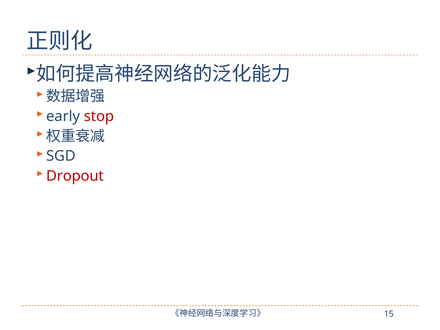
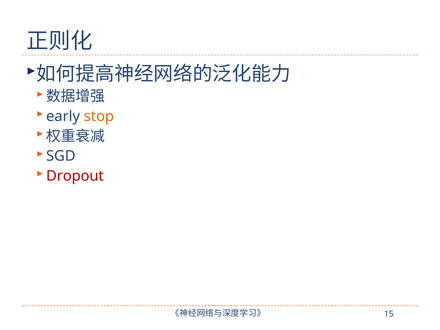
stop colour: red -> orange
